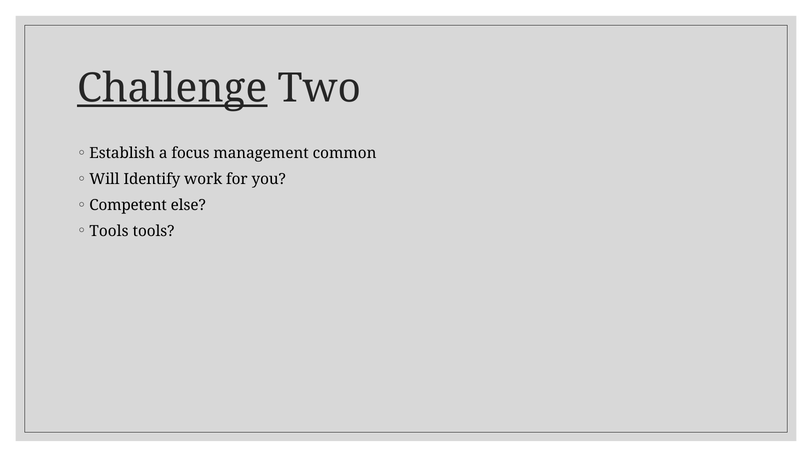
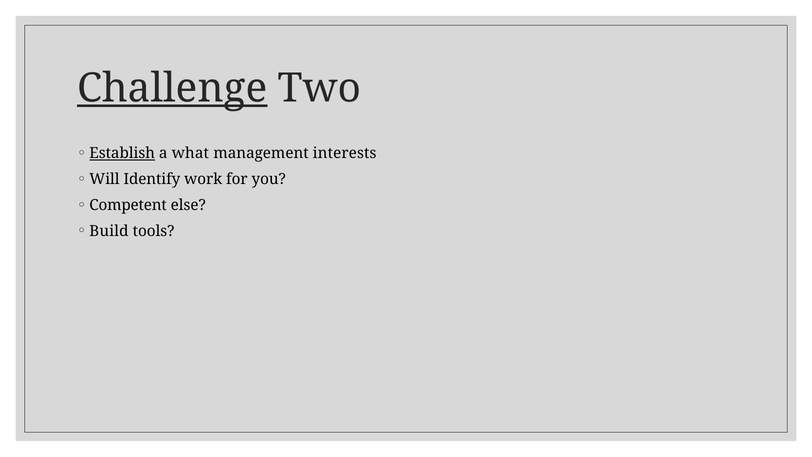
Establish underline: none -> present
focus: focus -> what
common: common -> interests
Tools at (109, 231): Tools -> Build
